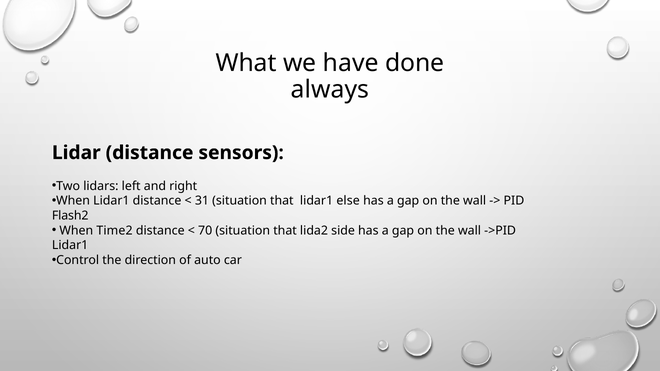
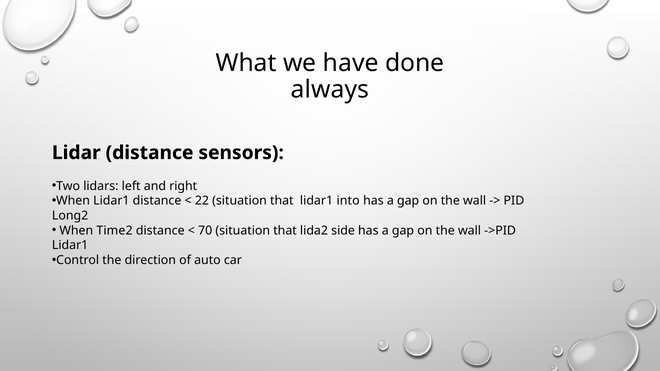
31: 31 -> 22
else: else -> into
Flash2: Flash2 -> Long2
